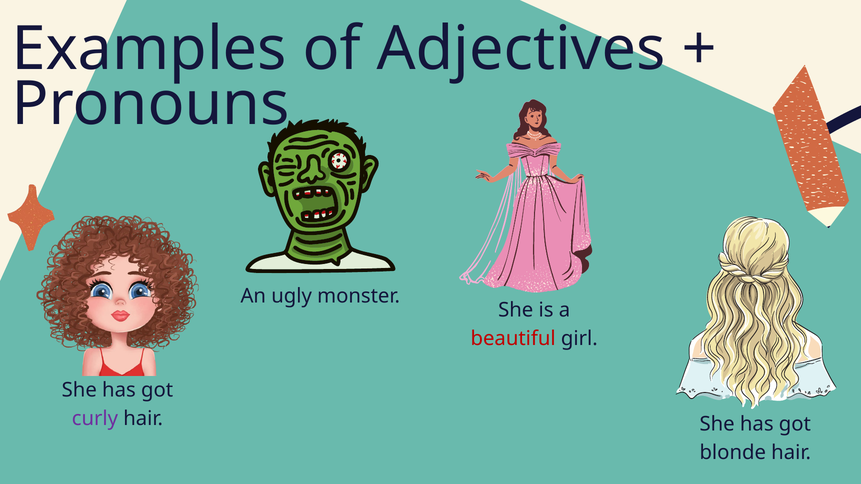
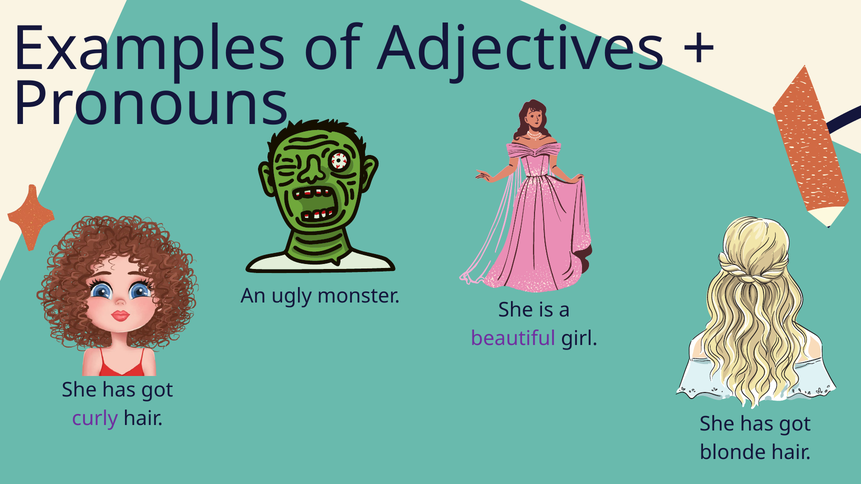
beautiful colour: red -> purple
